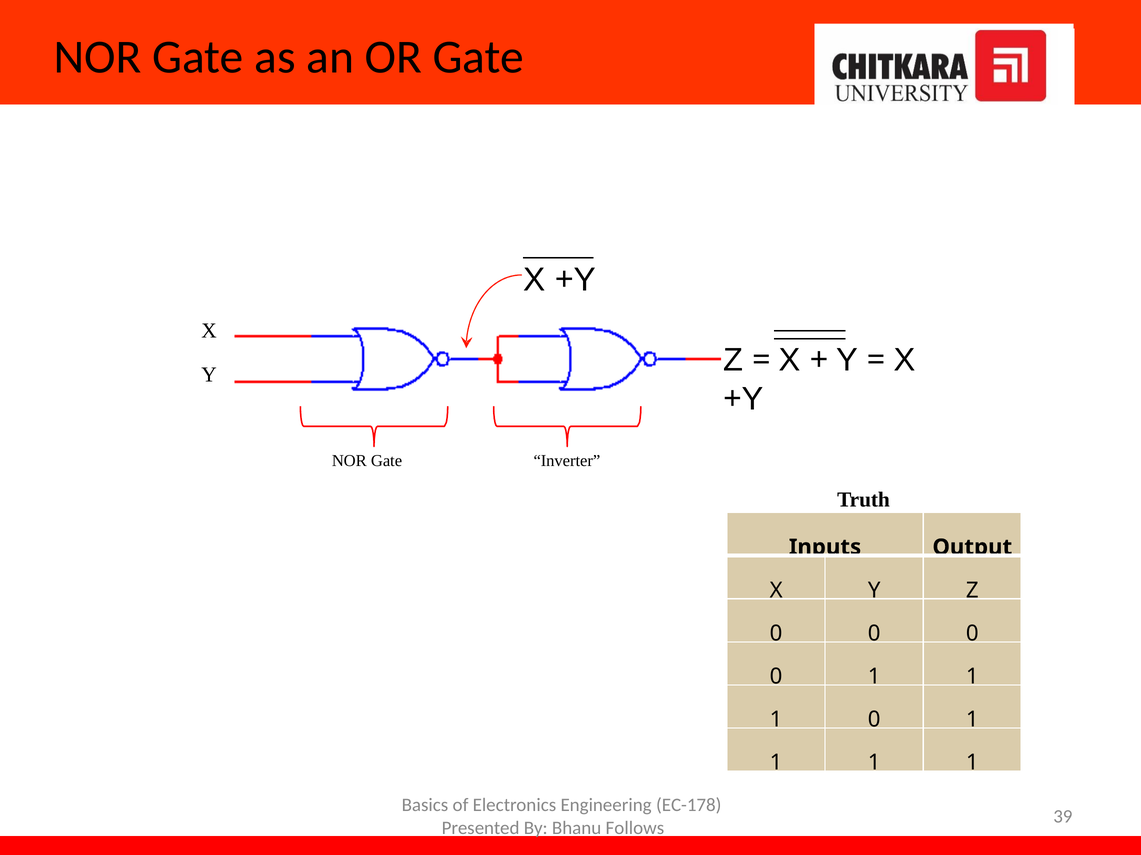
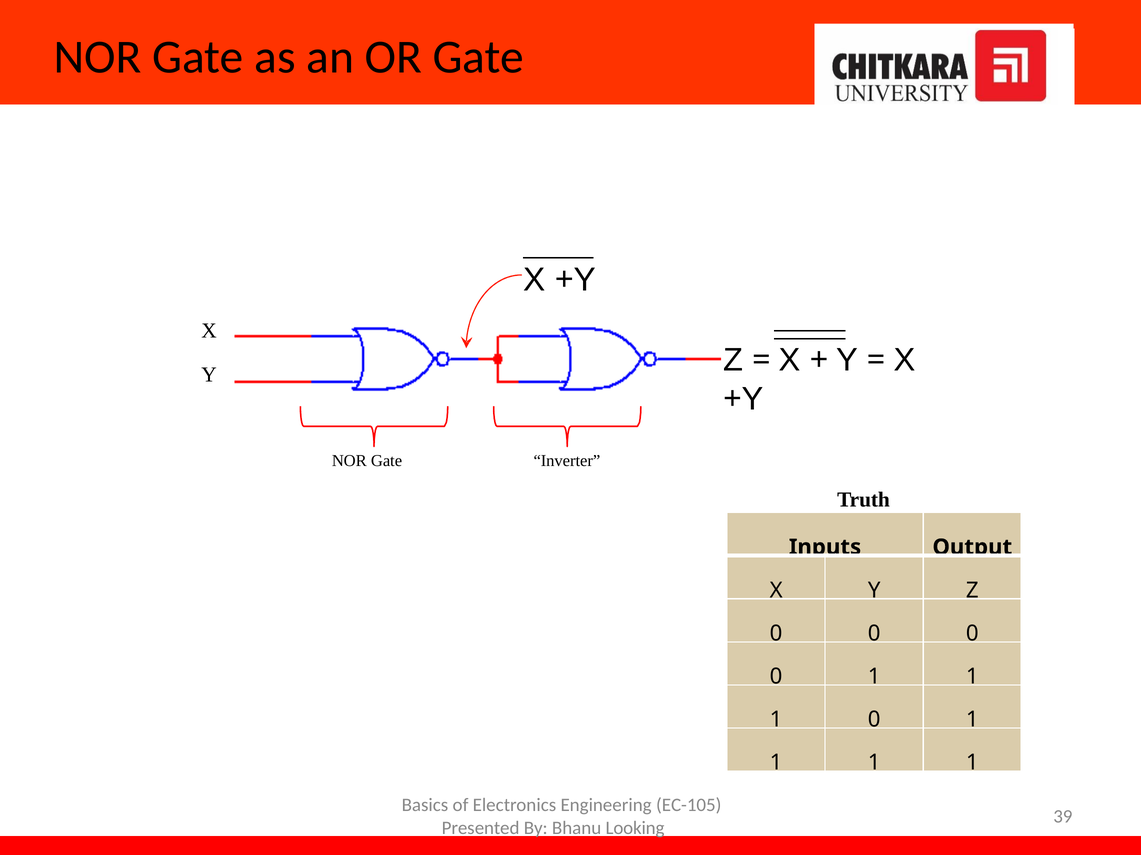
EC-178: EC-178 -> EC-105
Follows: Follows -> Looking
